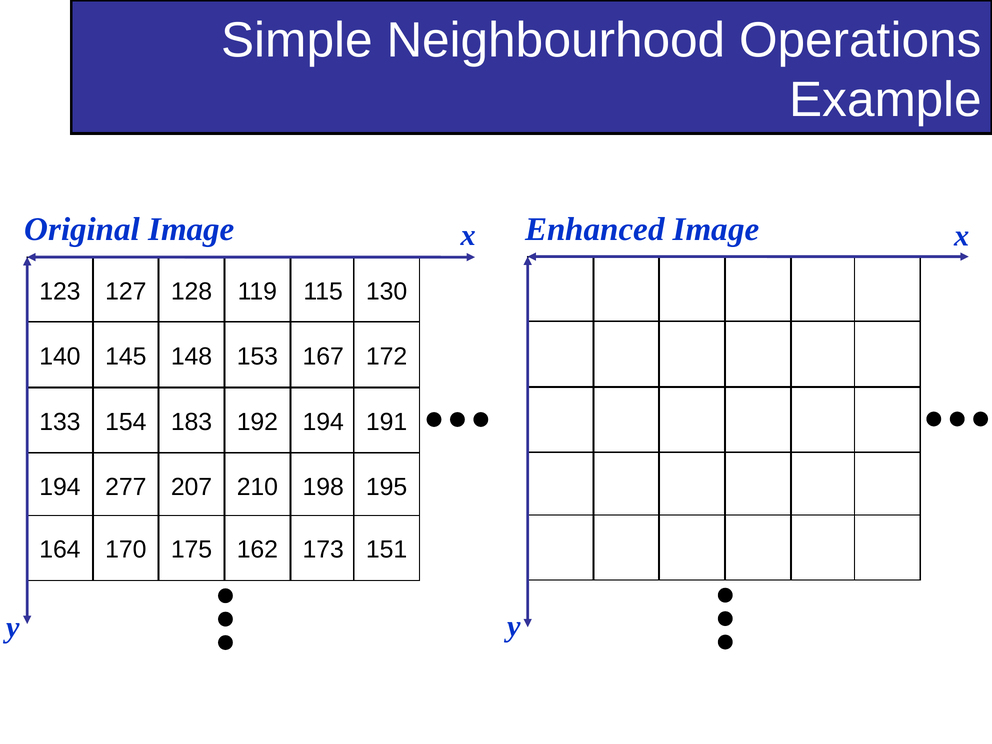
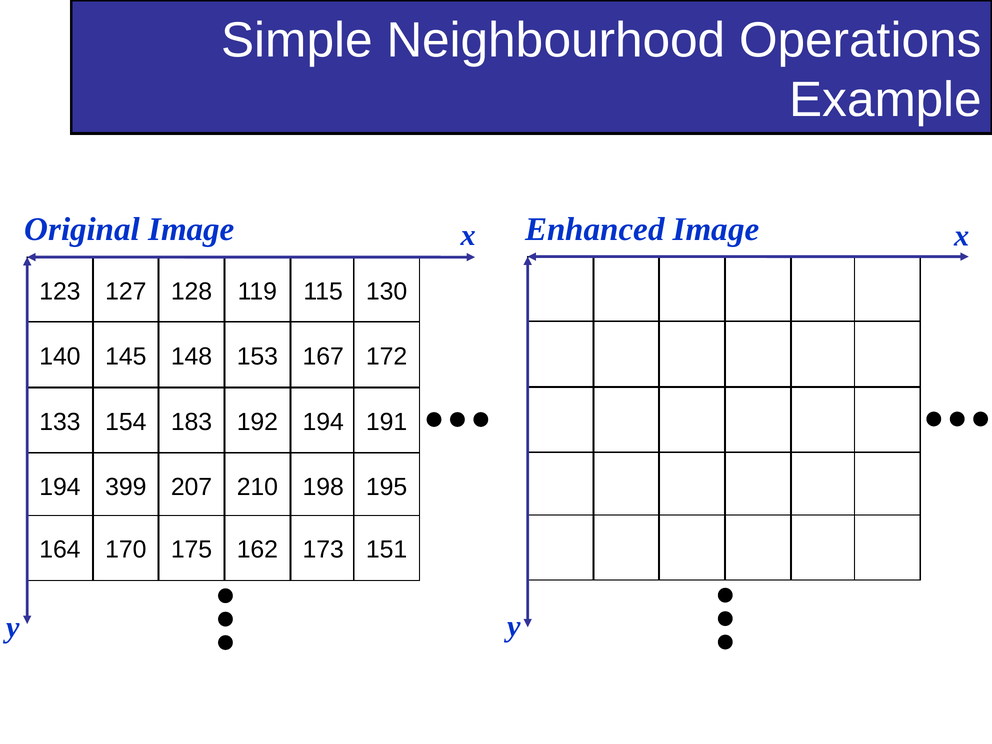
277: 277 -> 399
